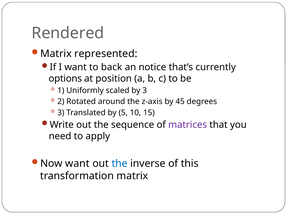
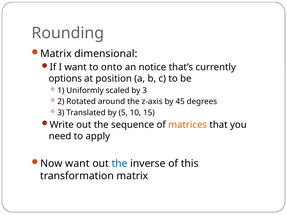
Rendered: Rendered -> Rounding
represented: represented -> dimensional
back: back -> onto
matrices colour: purple -> orange
